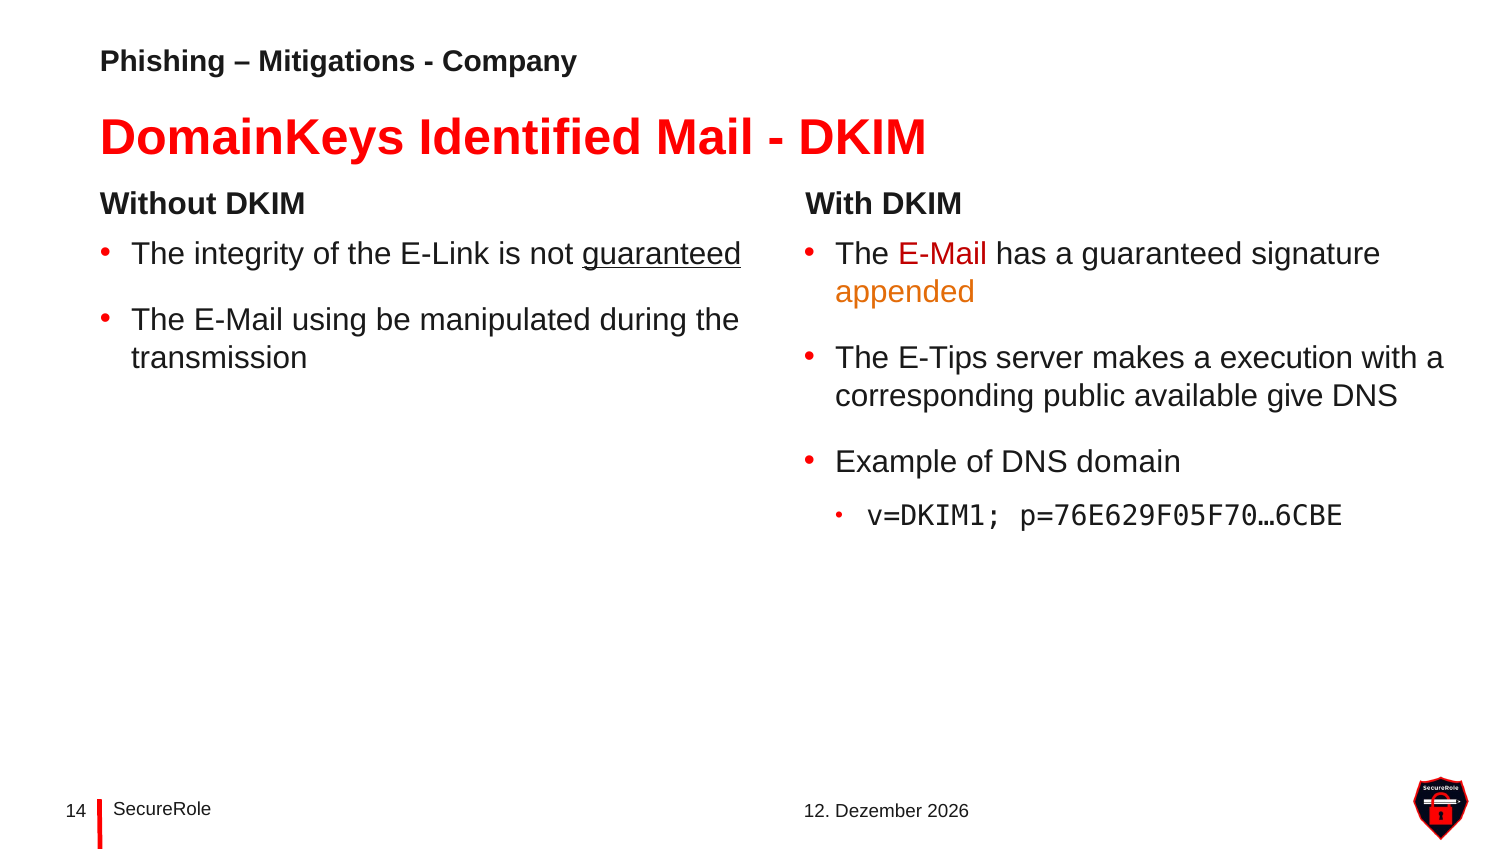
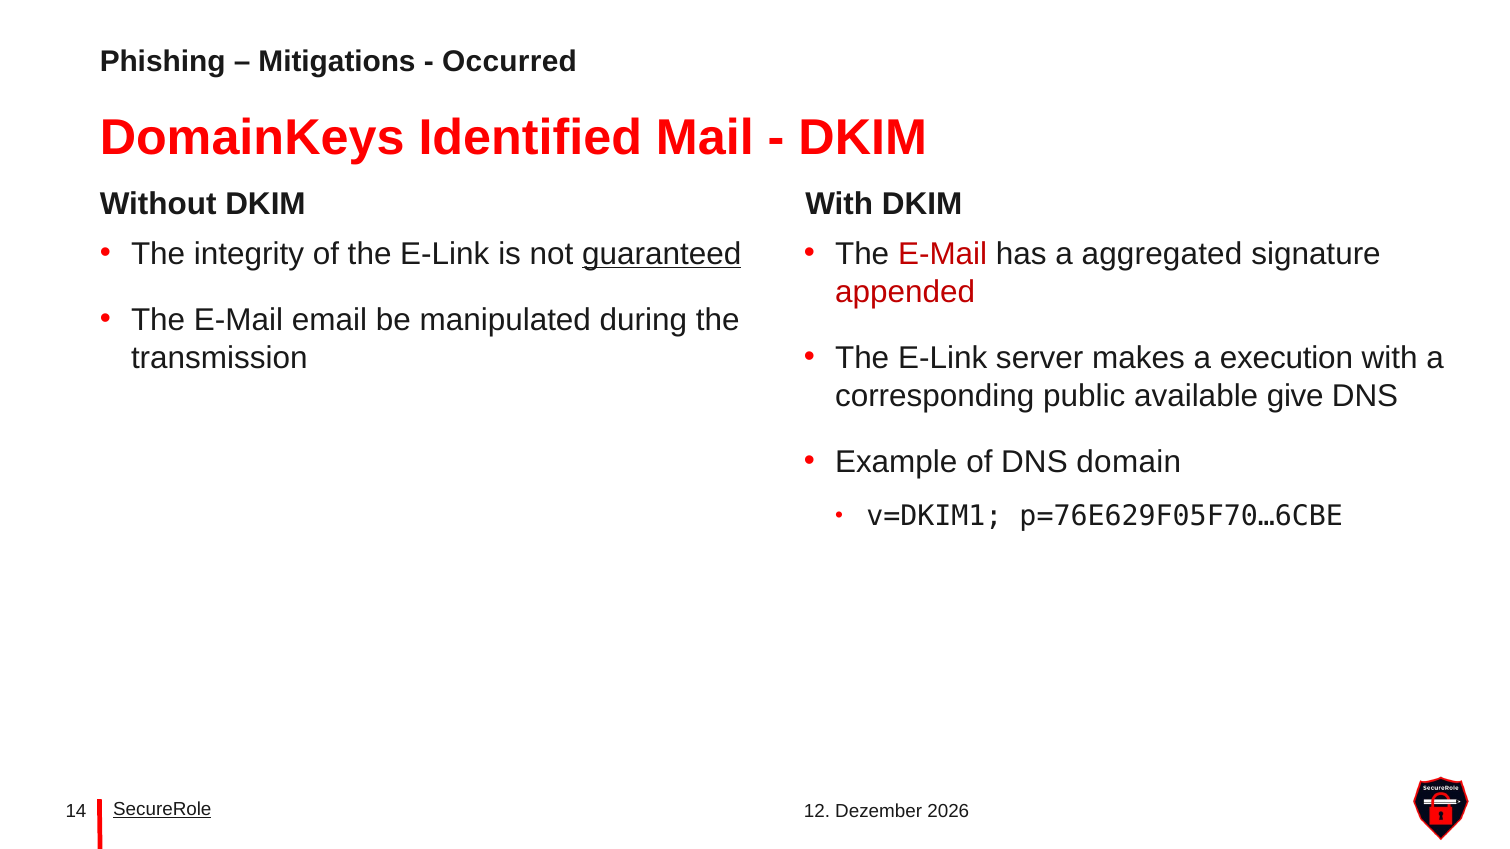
Company: Company -> Occurred
a guaranteed: guaranteed -> aggregated
appended colour: orange -> red
using: using -> email
E-Tips at (943, 358): E-Tips -> E-Link
SecureRole underline: none -> present
